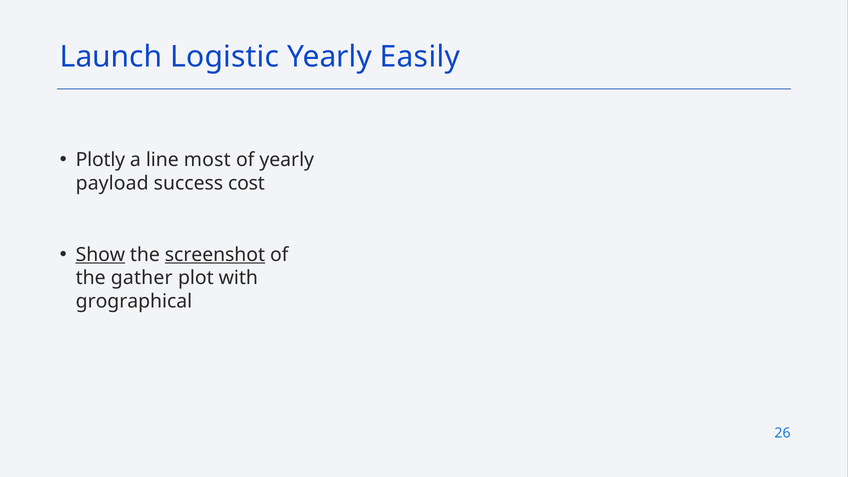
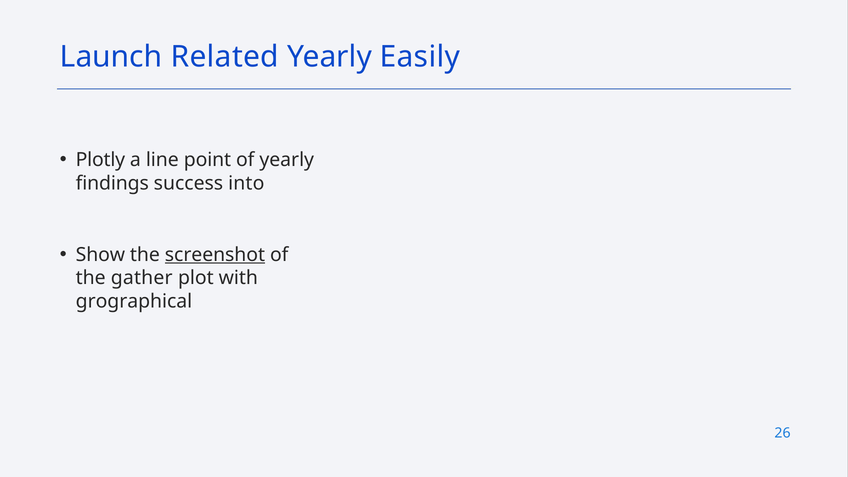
Logistic: Logistic -> Related
most: most -> point
payload: payload -> findings
cost: cost -> into
Show underline: present -> none
